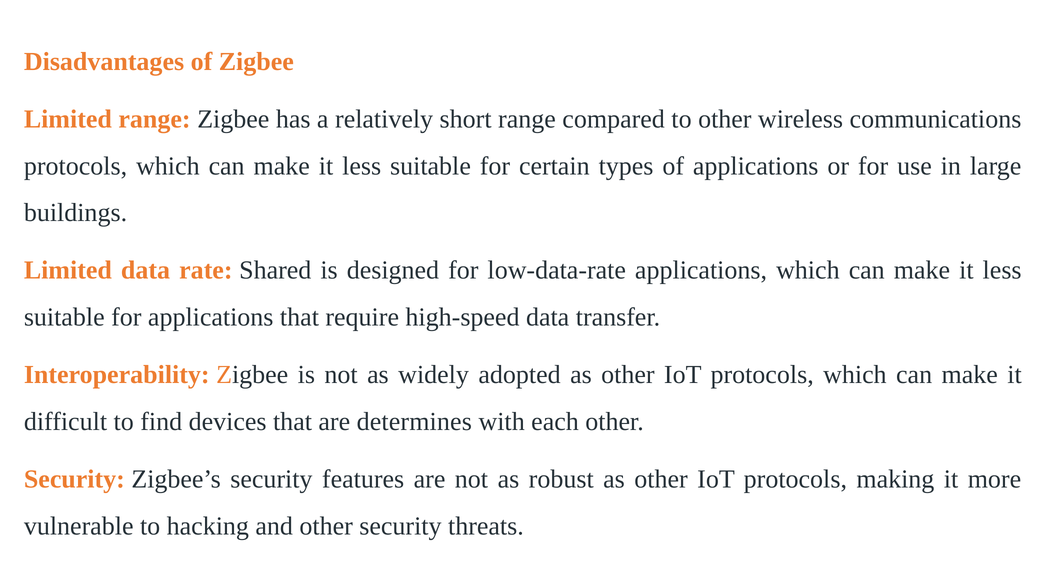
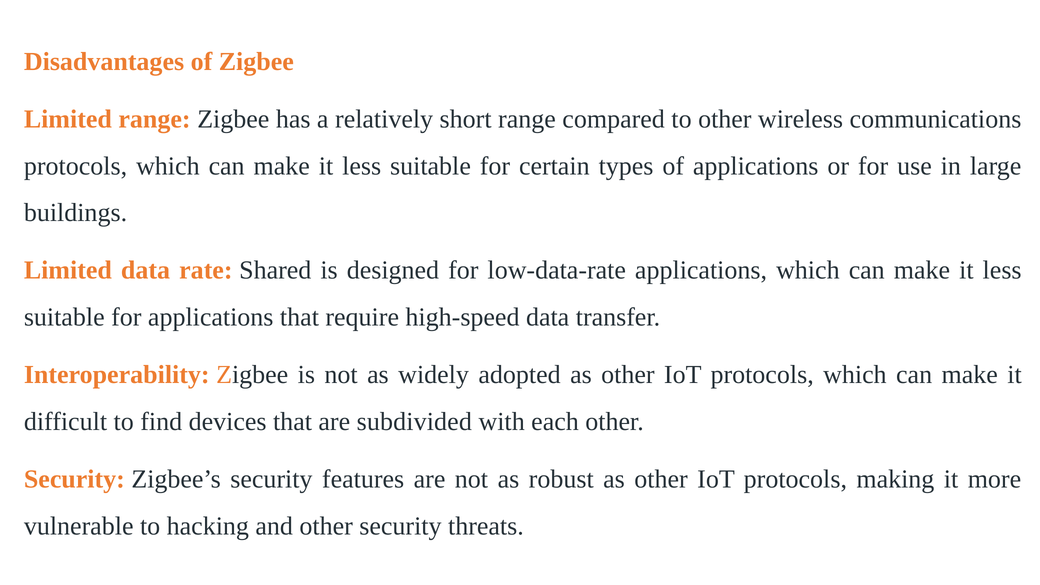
determines: determines -> subdivided
